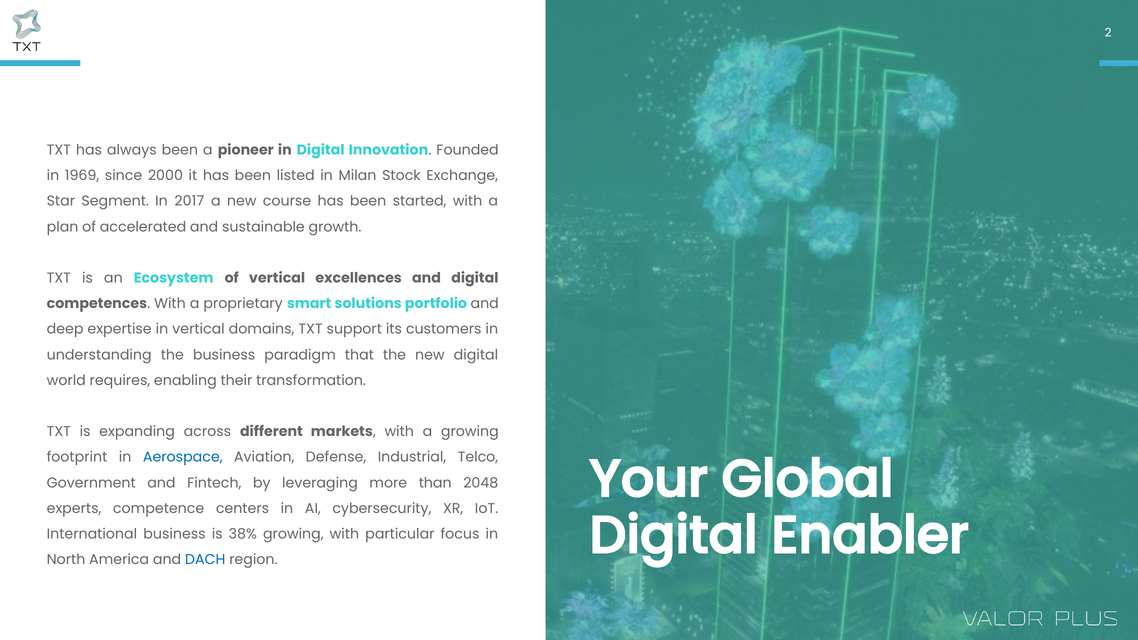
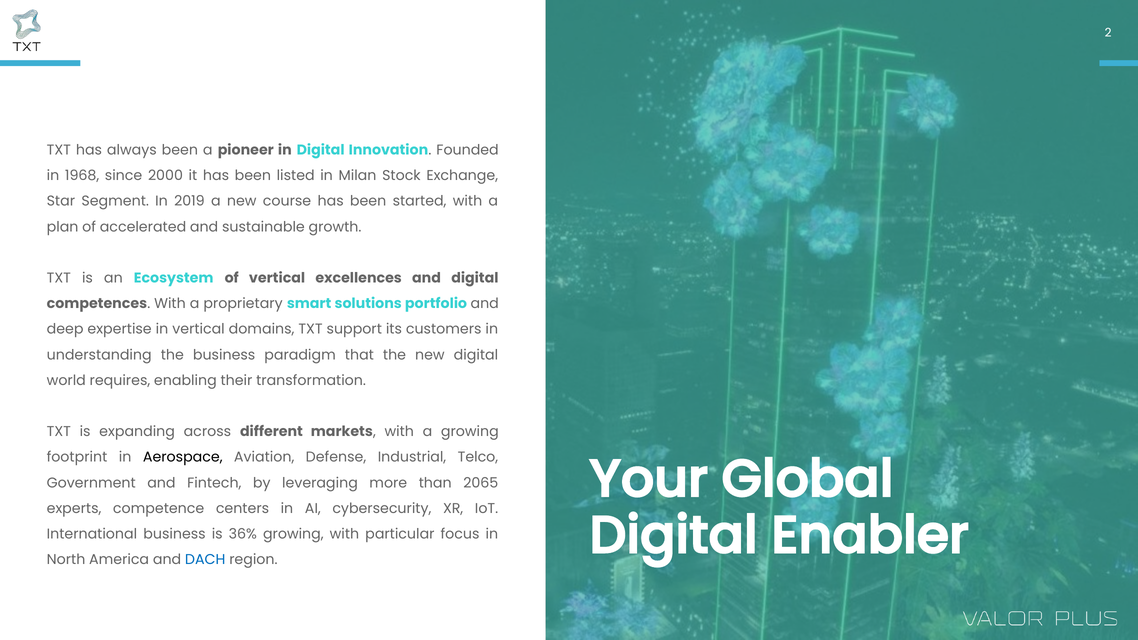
1969: 1969 -> 1968
2017: 2017 -> 2019
Aerospace colour: blue -> black
2048: 2048 -> 2065
38%: 38% -> 36%
